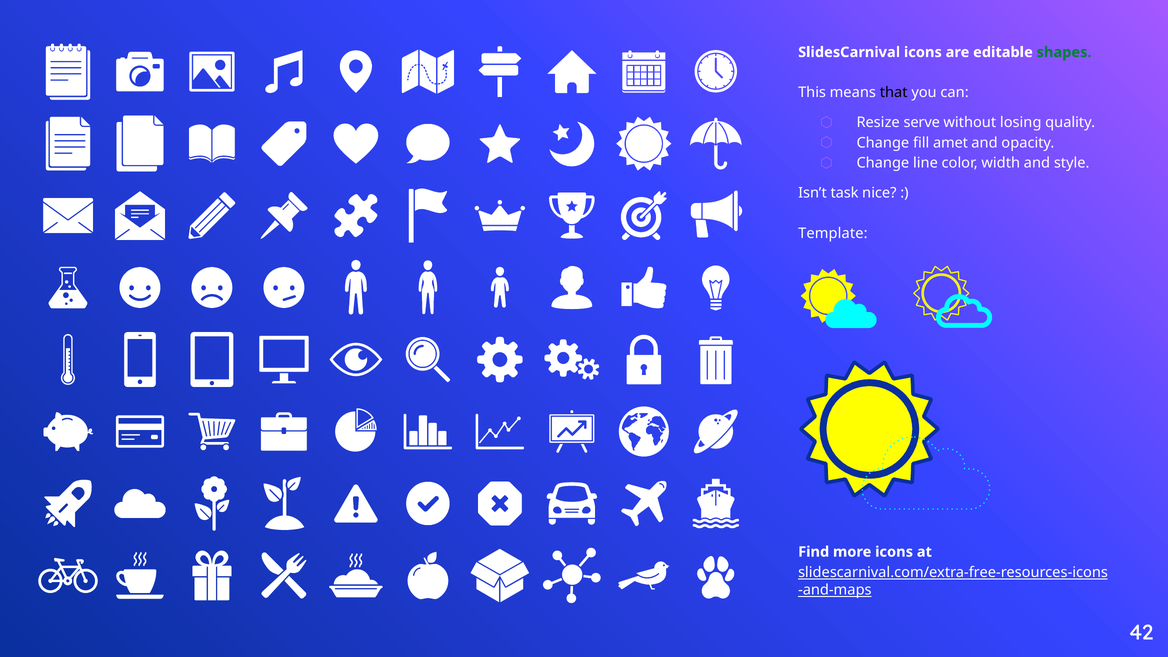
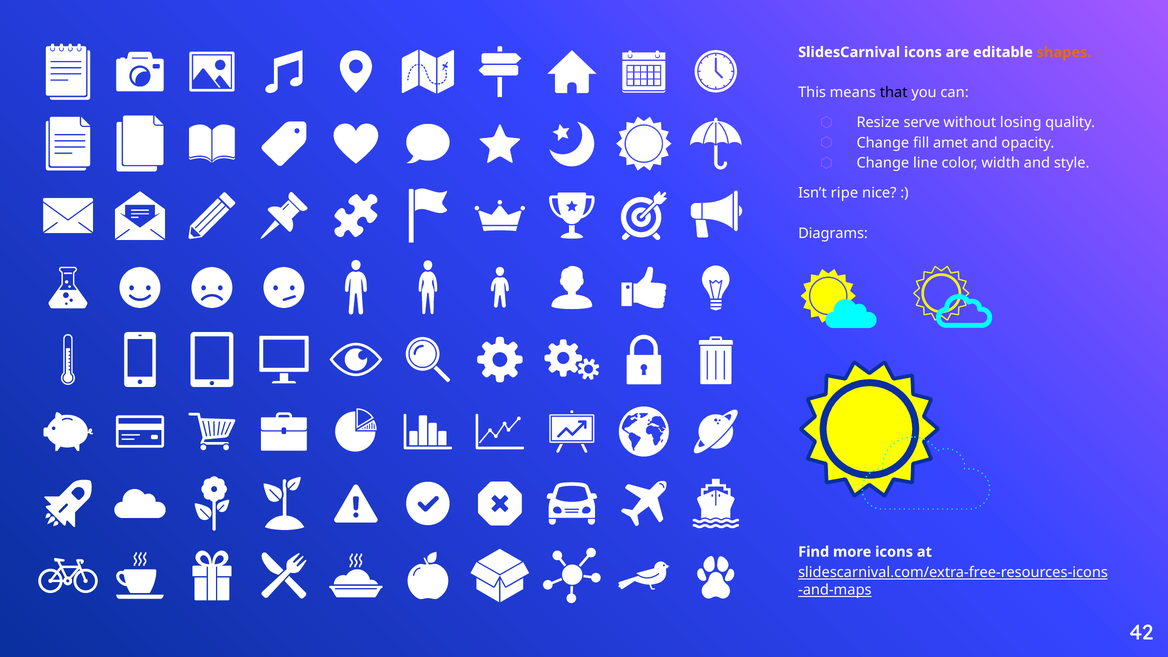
shapes colour: green -> orange
task: task -> ripe
Template: Template -> Diagrams
